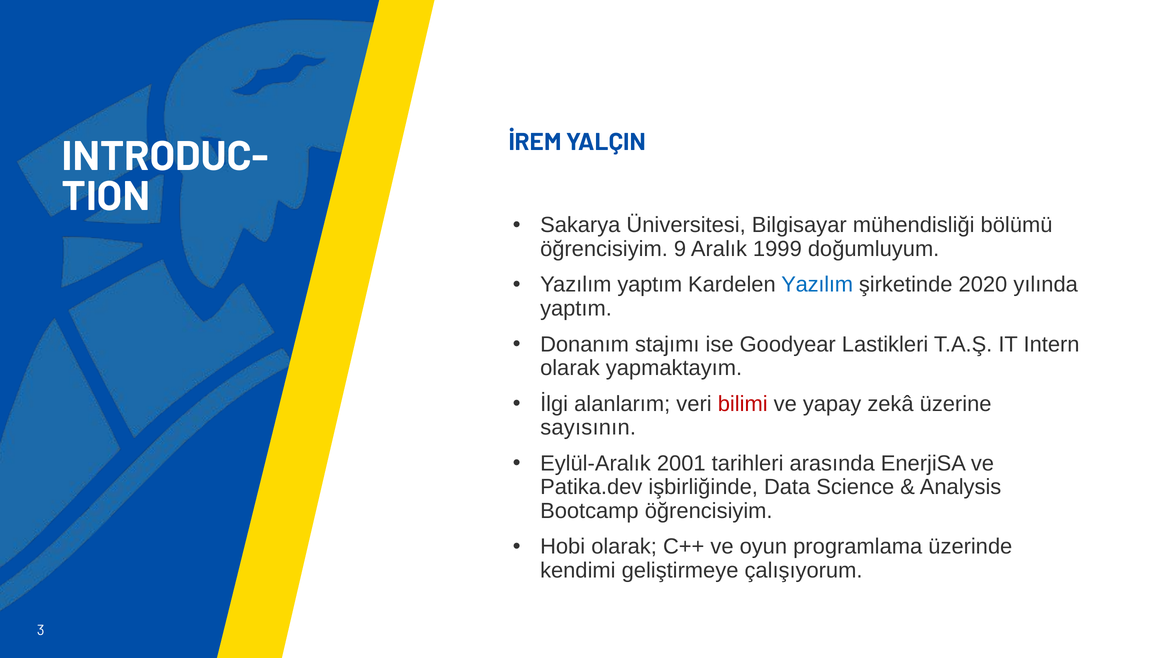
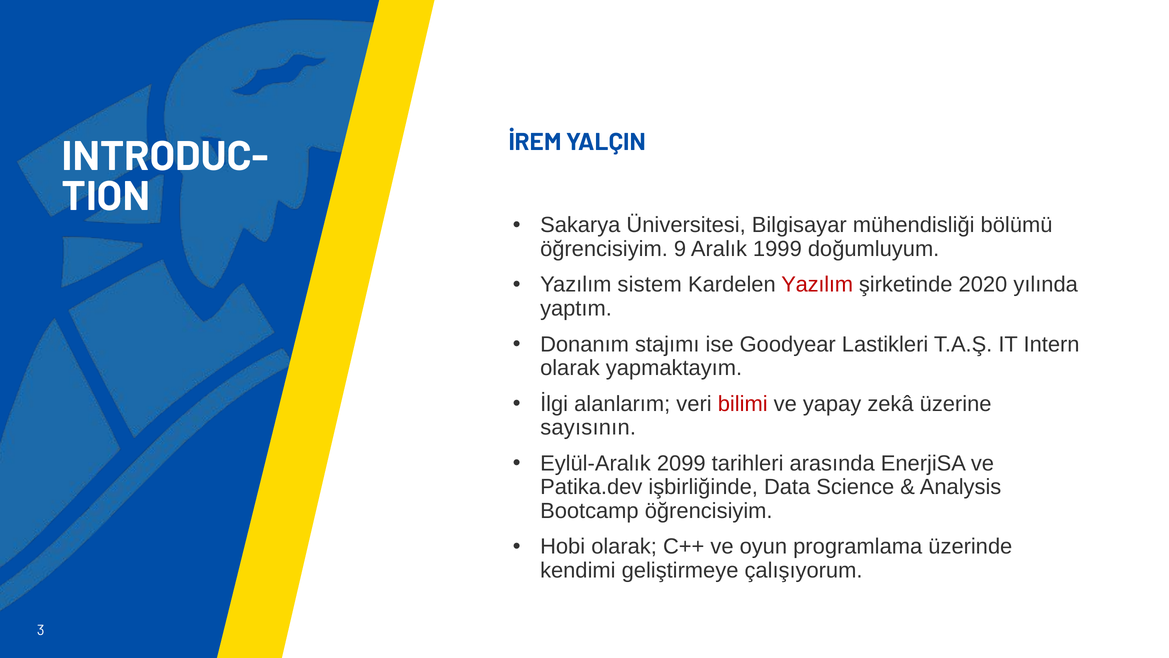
Yazılım yaptım: yaptım -> sistem
Yazılım at (817, 285) colour: blue -> red
2001: 2001 -> 2099
